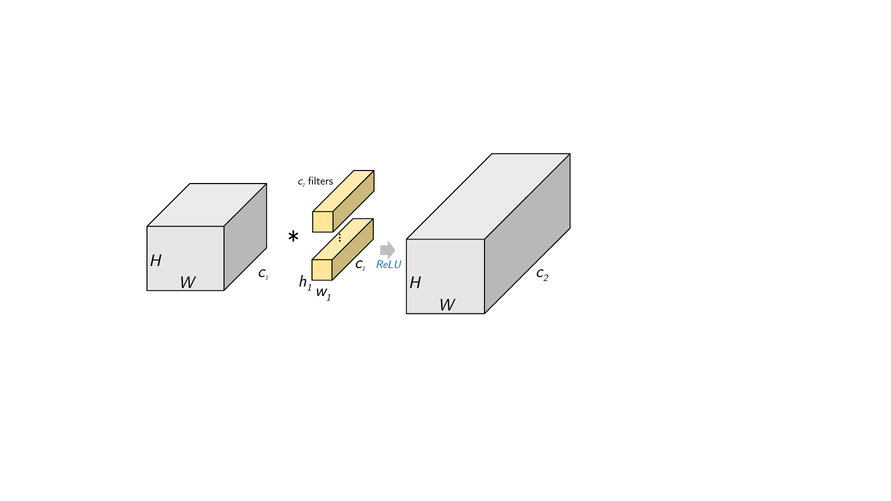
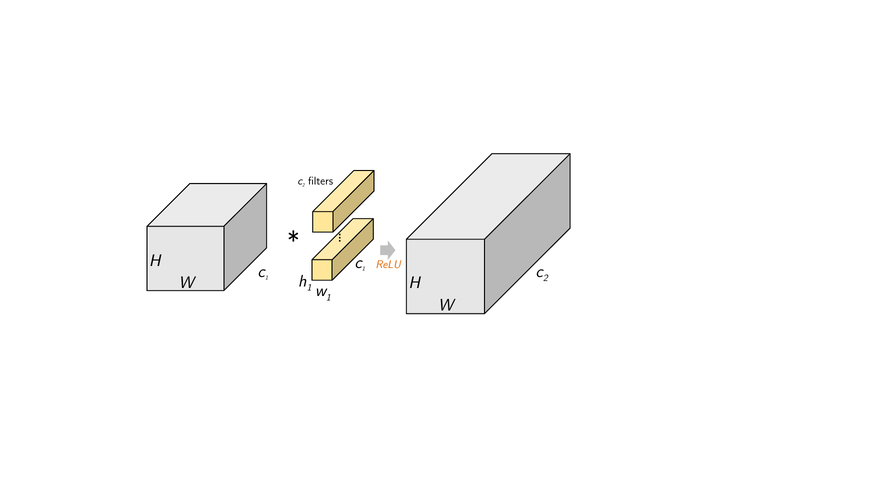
ReLU colour: blue -> orange
